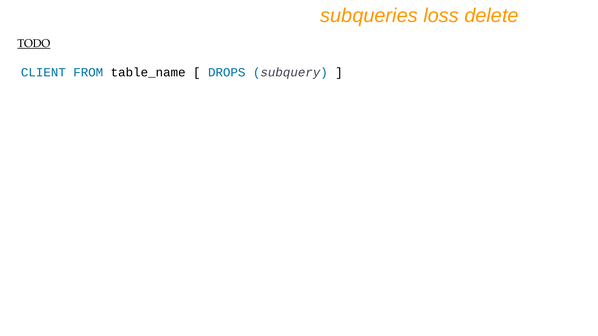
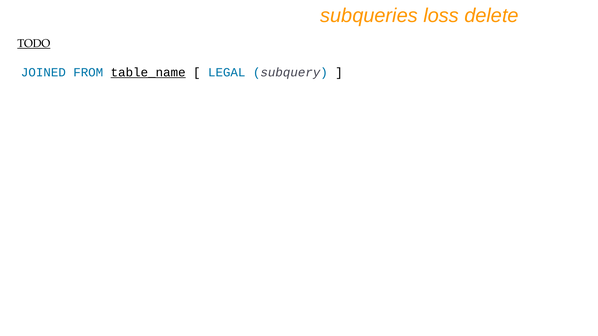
CLIENT: CLIENT -> JOINED
table_name underline: none -> present
DROPS: DROPS -> LEGAL
